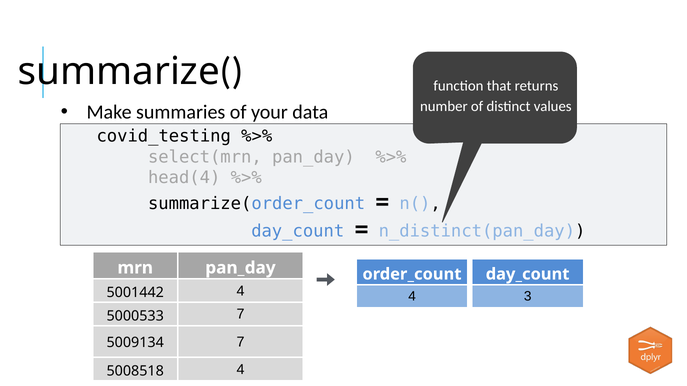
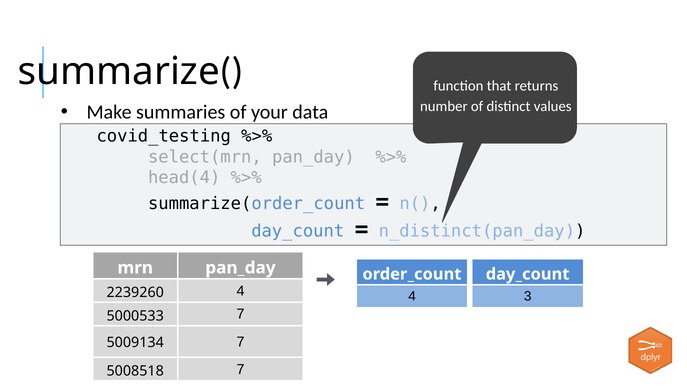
5001442: 5001442 -> 2239260
5008518 4: 4 -> 7
